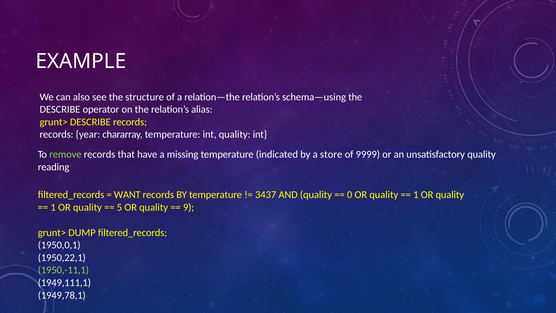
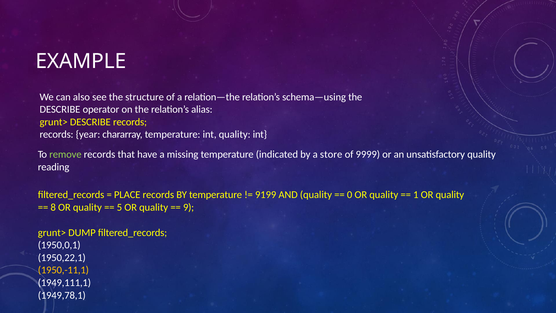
WANT: WANT -> PLACE
3437: 3437 -> 9199
1 at (53, 207): 1 -> 8
1950,-11,1 colour: light green -> yellow
